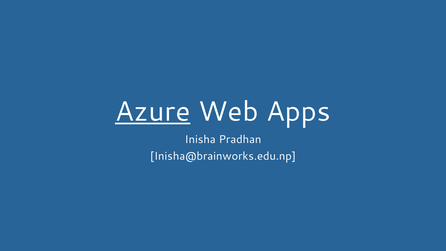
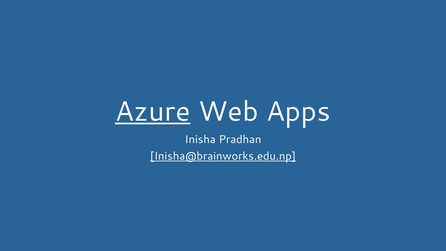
Inisha@brainworks.edu.np underline: none -> present
